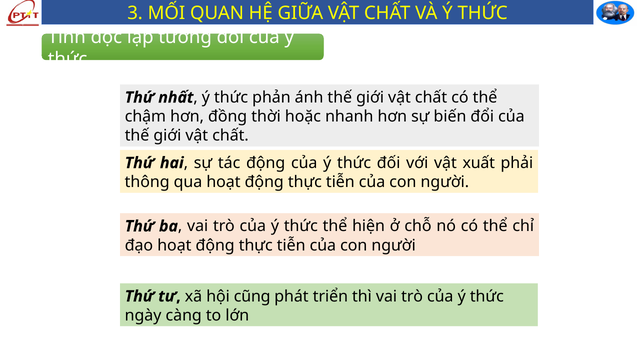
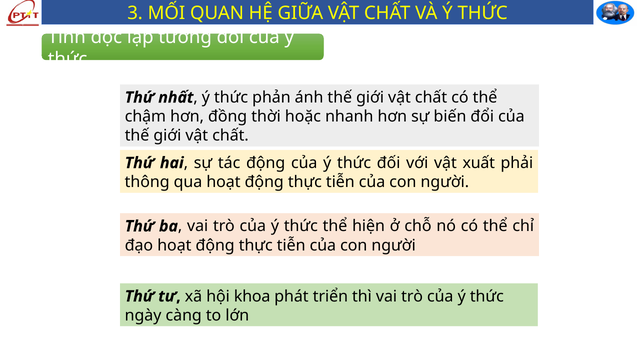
cũng: cũng -> khoa
